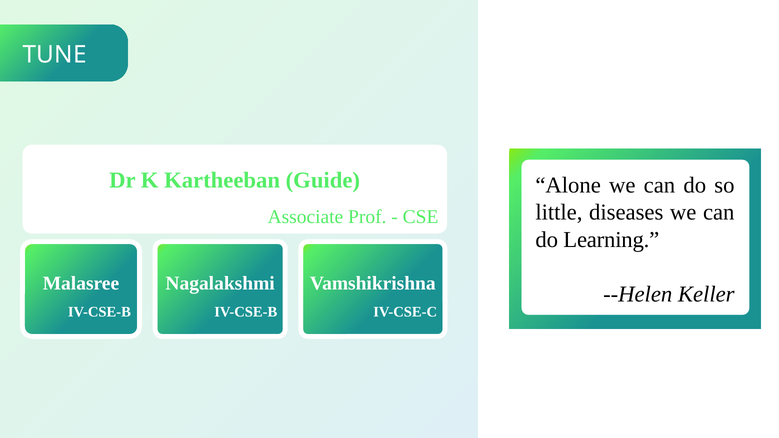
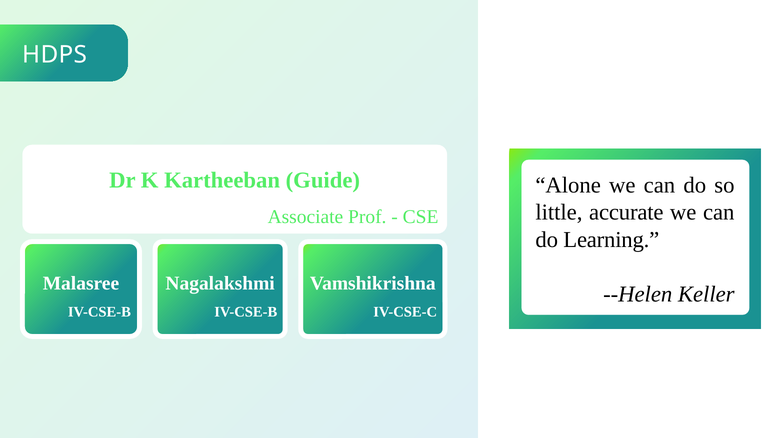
TUNE: TUNE -> HDPS
diseases: diseases -> accurate
